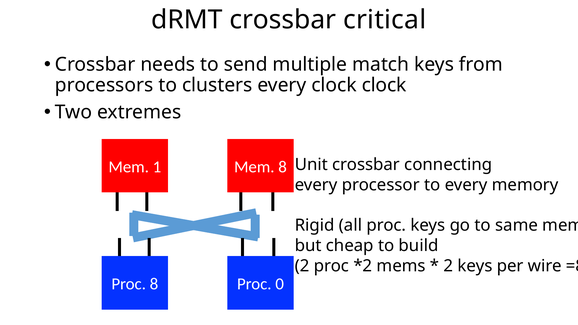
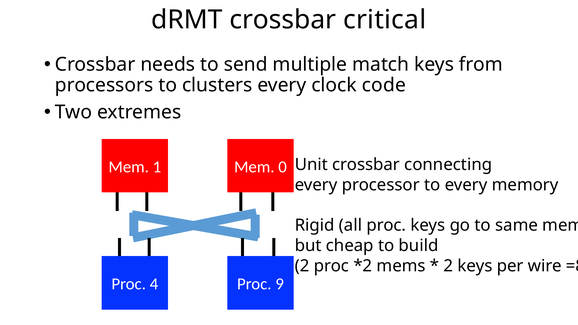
clock clock: clock -> code
Mem 8: 8 -> 0
Proc 8: 8 -> 4
0: 0 -> 9
